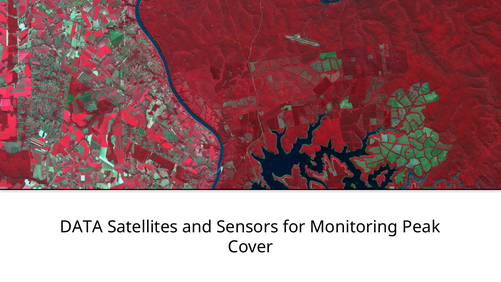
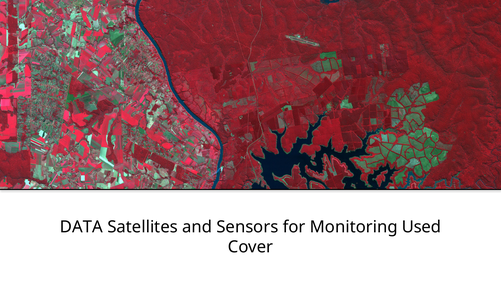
Peak: Peak -> Used
